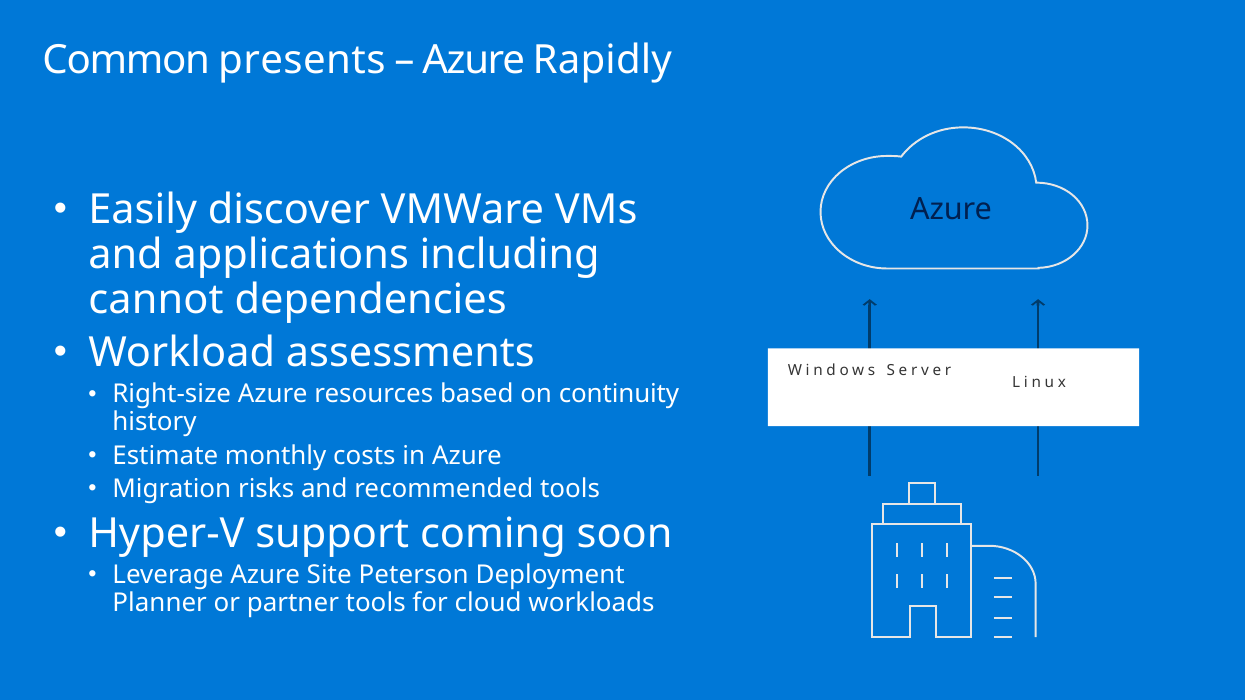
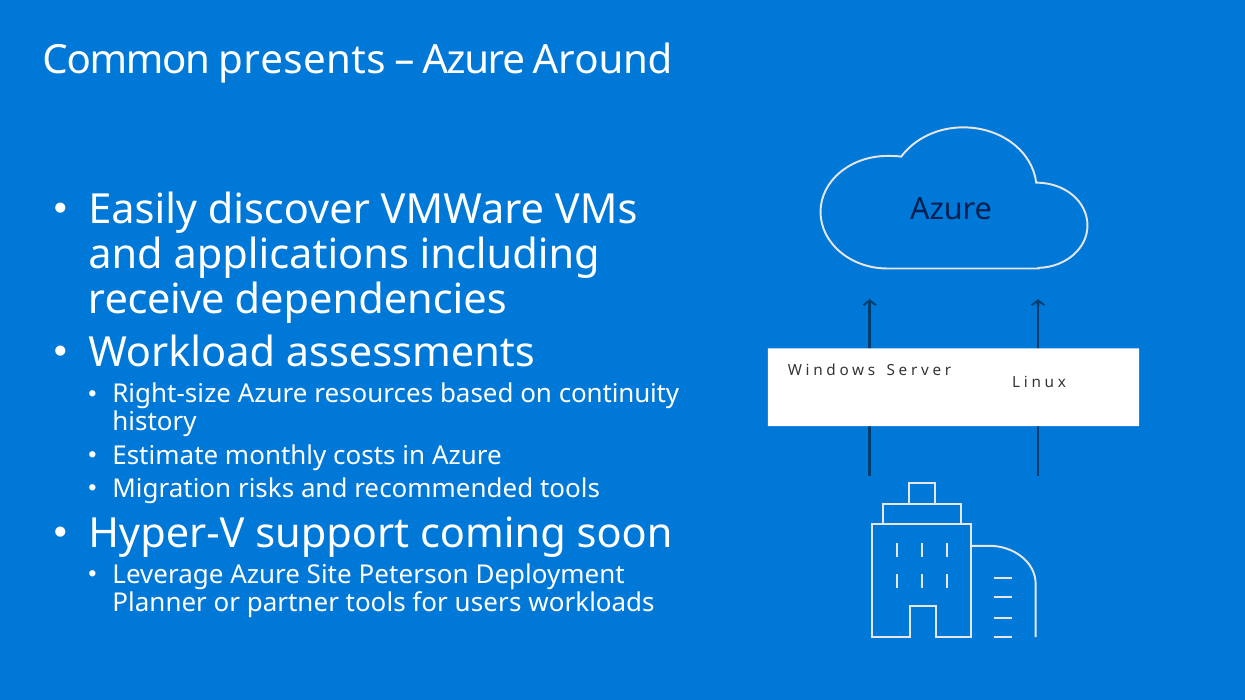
Rapidly: Rapidly -> Around
cannot: cannot -> receive
cloud: cloud -> users
